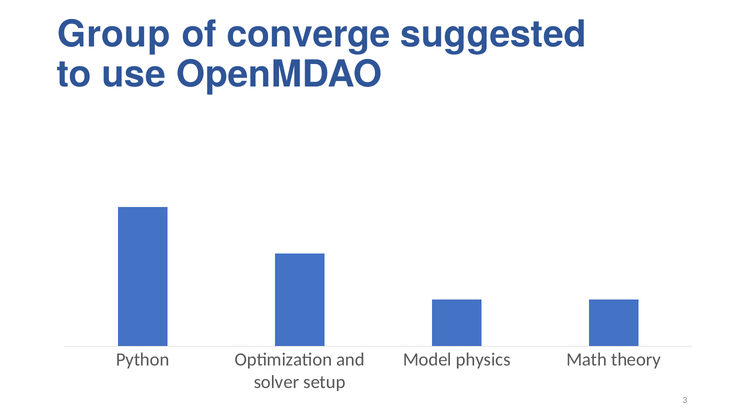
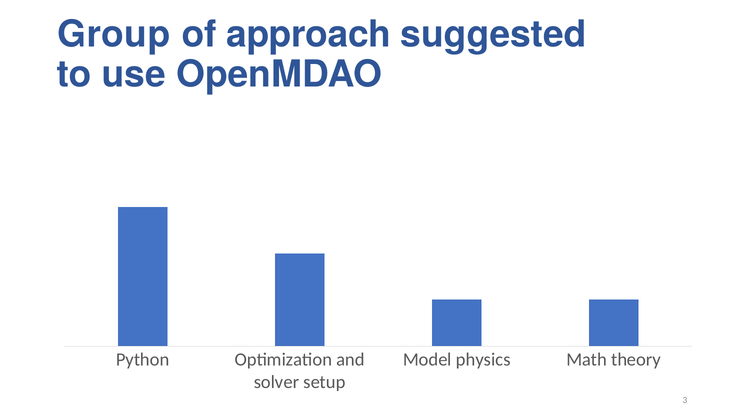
converge: converge -> approach
